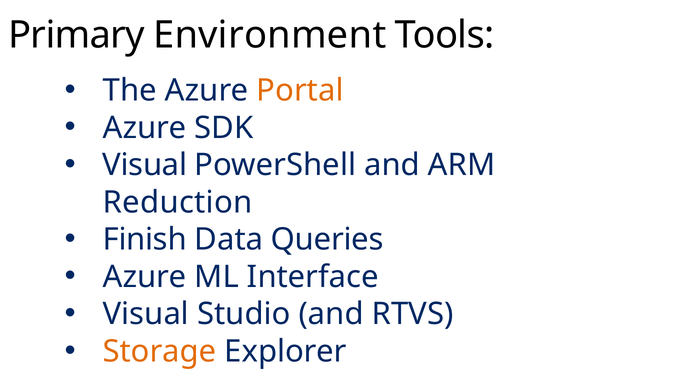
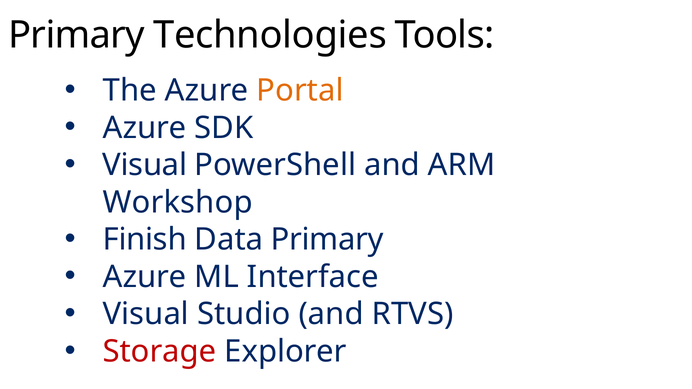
Environment: Environment -> Technologies
Reduction: Reduction -> Workshop
Data Queries: Queries -> Primary
Storage colour: orange -> red
